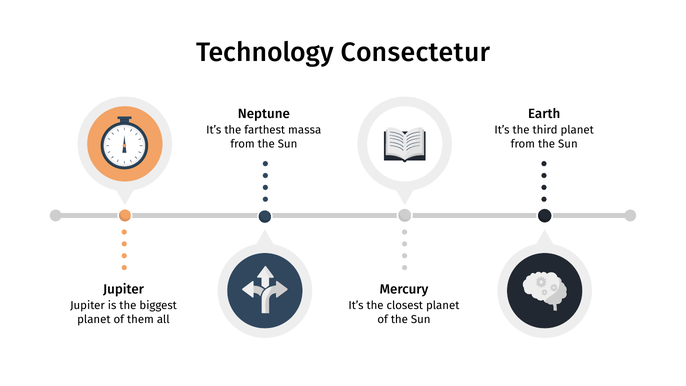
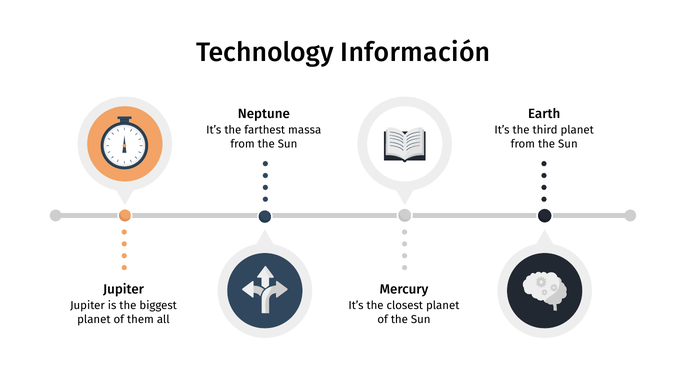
Consectetur: Consectetur -> Información
